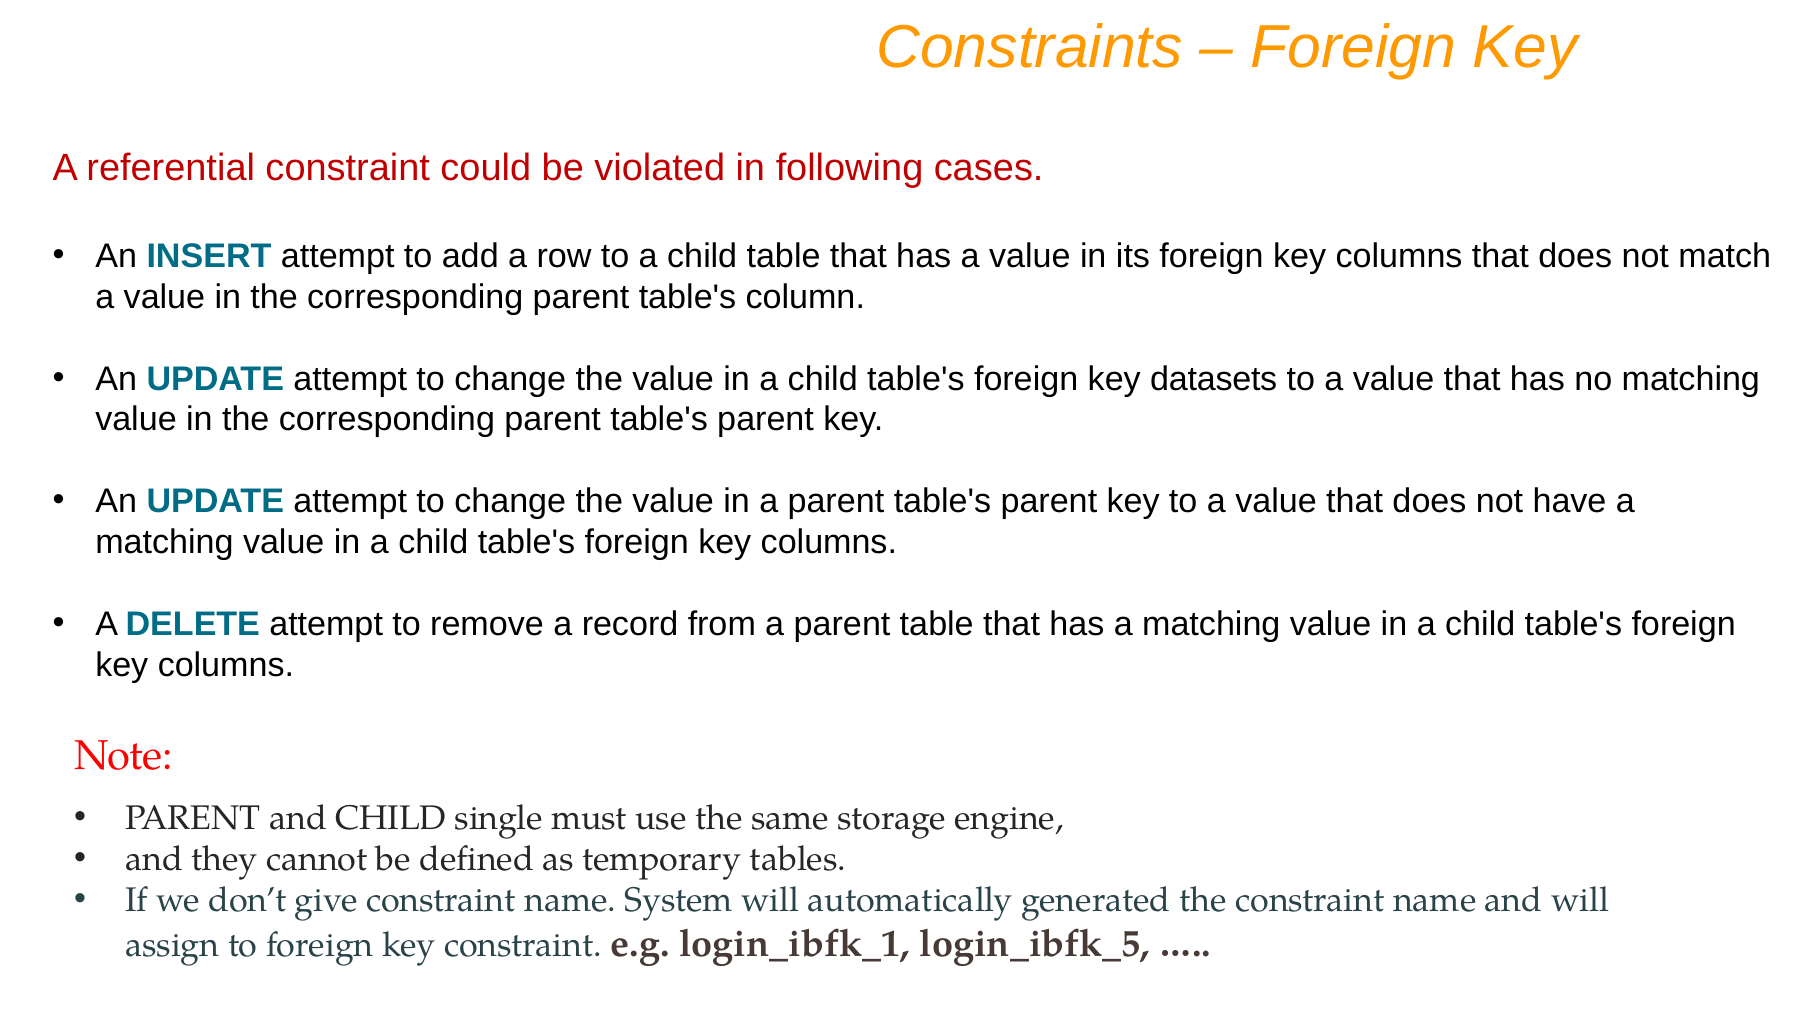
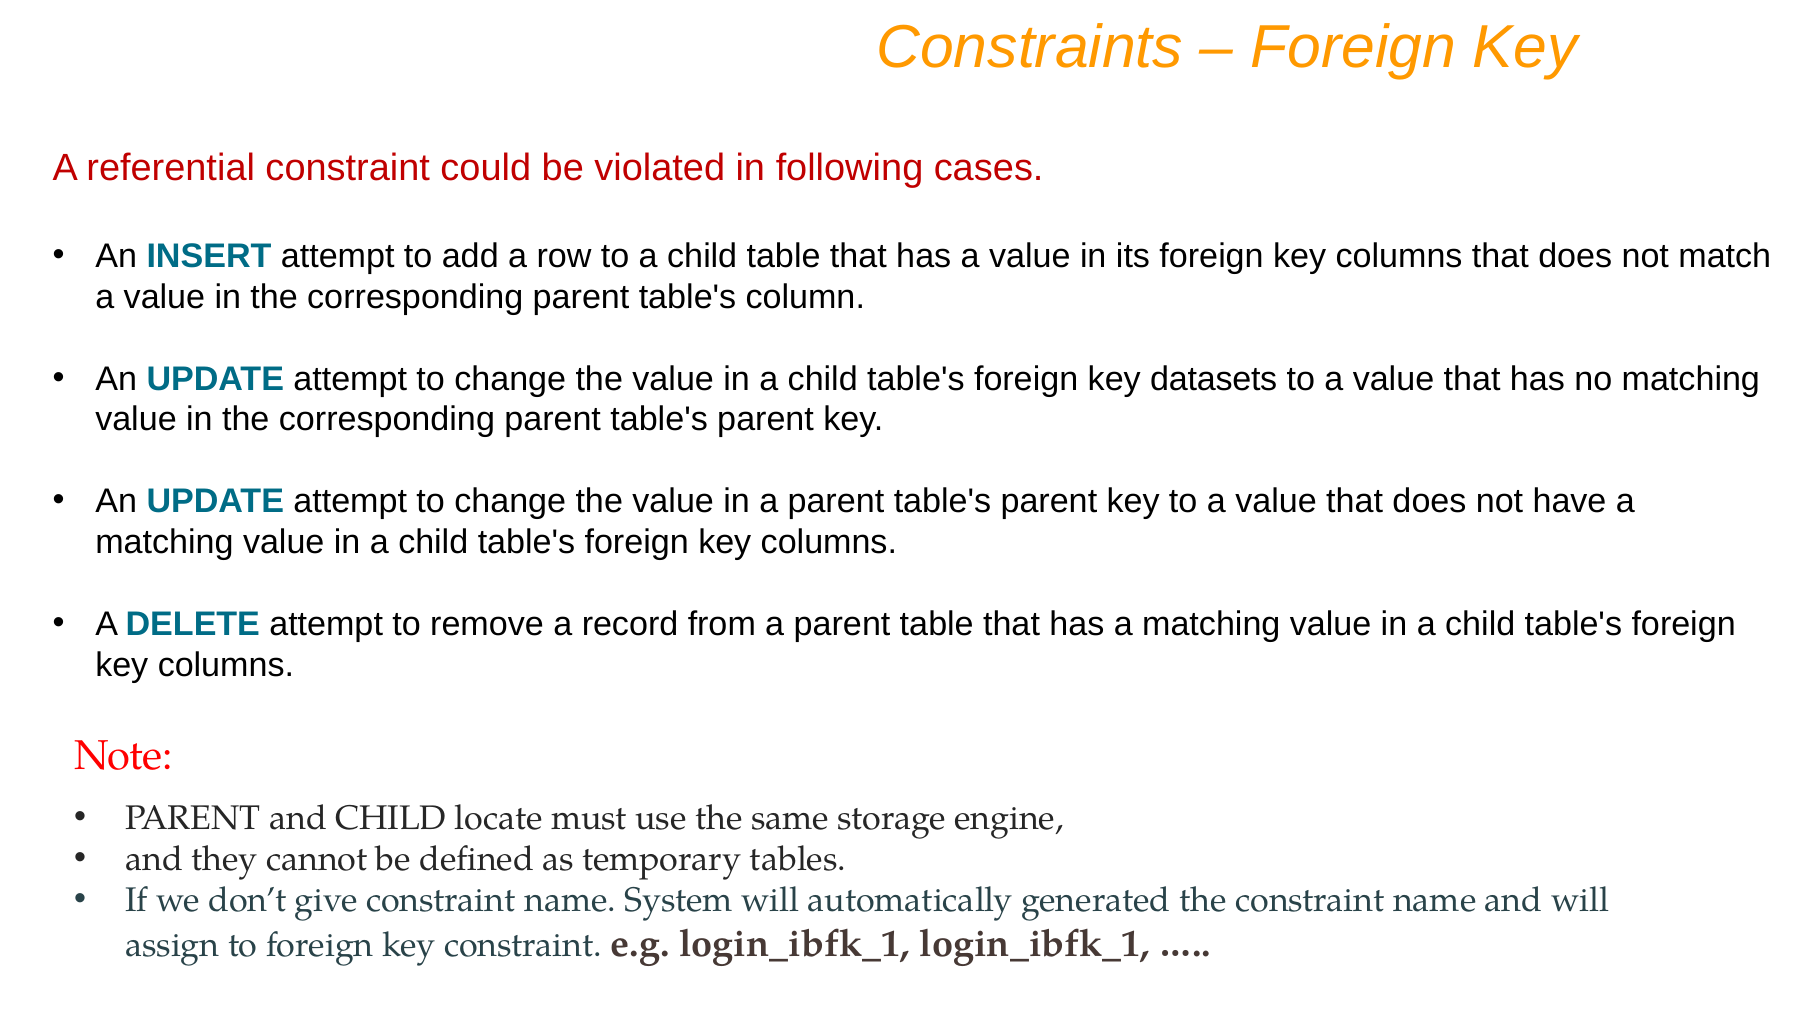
single: single -> locate
login_ibfk_1 login_ibfk_5: login_ibfk_5 -> login_ibfk_1
